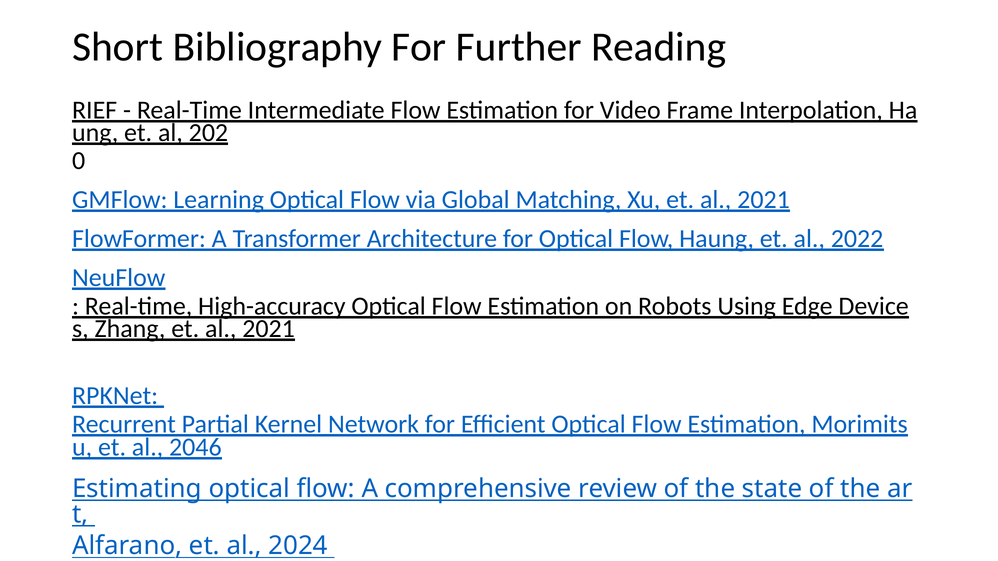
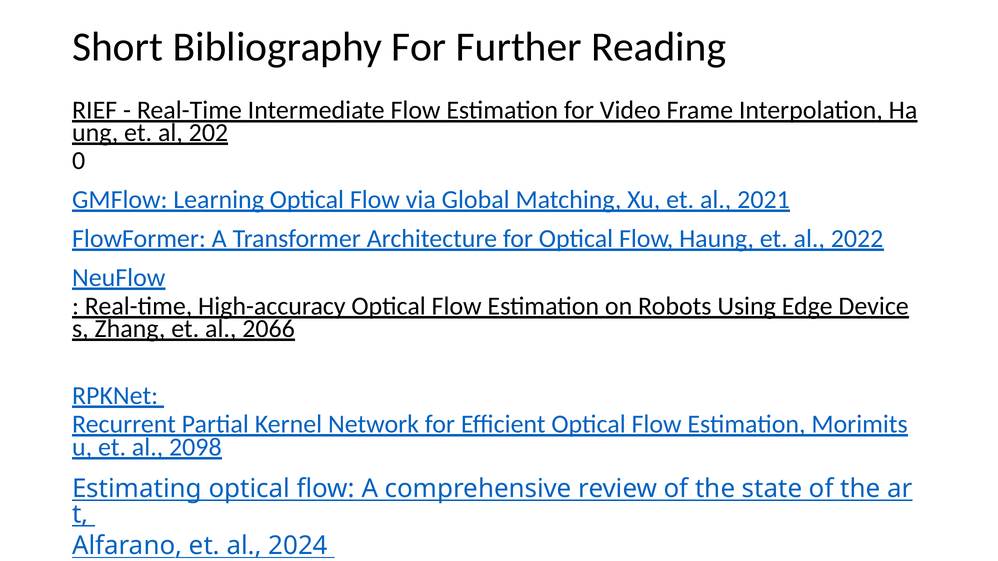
Zhang et al 2021: 2021 -> 2066
2046: 2046 -> 2098
